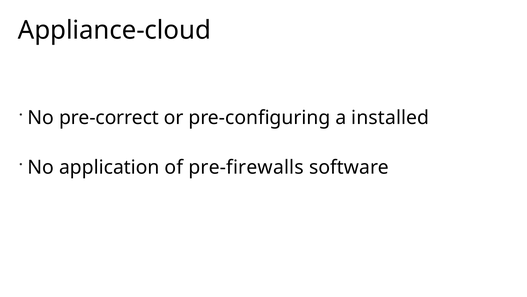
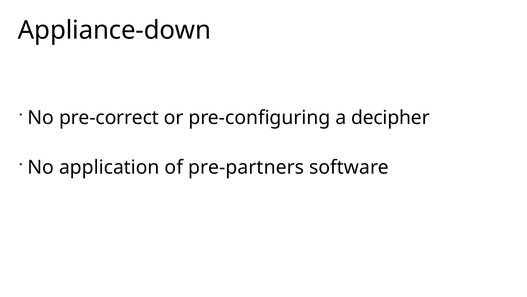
Appliance-cloud: Appliance-cloud -> Appliance-down
installed: installed -> decipher
pre-firewalls: pre-firewalls -> pre-partners
